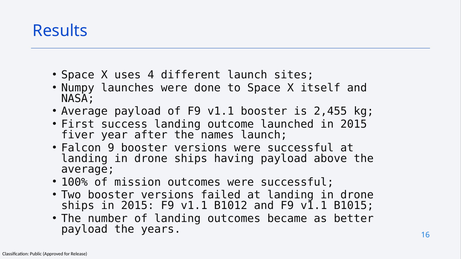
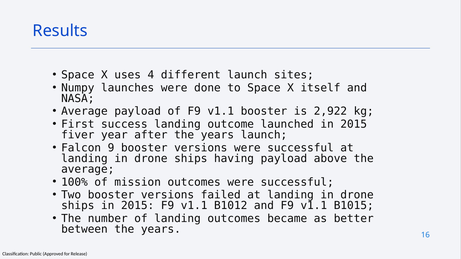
2,455: 2,455 -> 2,922
after the names: names -> years
payload at (84, 230): payload -> between
